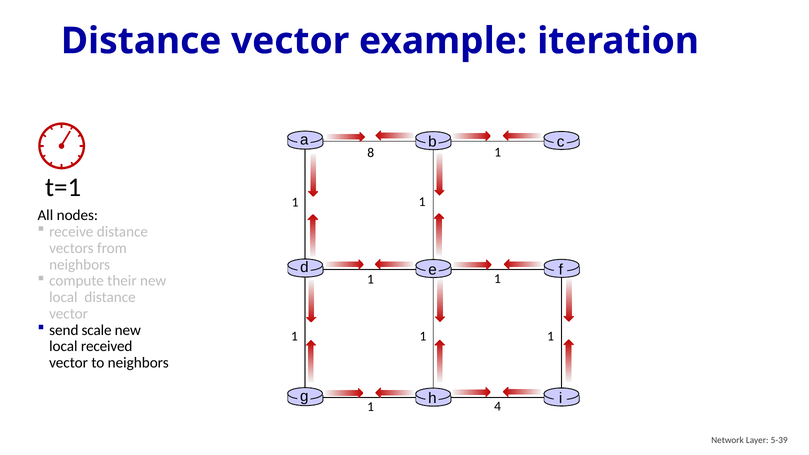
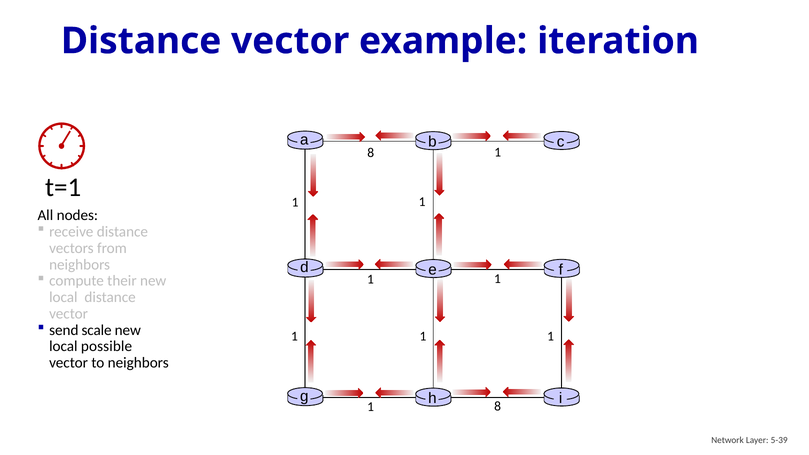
received: received -> possible
1 4: 4 -> 8
